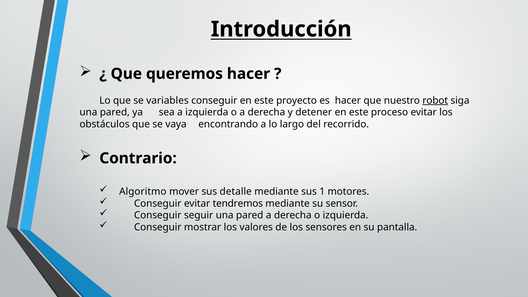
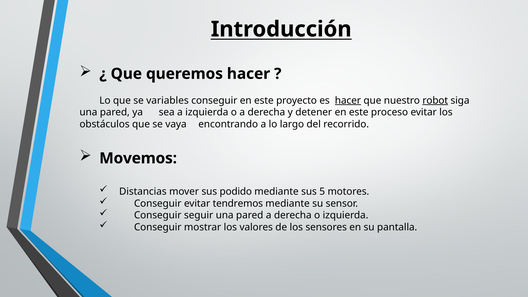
hacer at (348, 100) underline: none -> present
Contrario: Contrario -> Movemos
Algoritmo: Algoritmo -> Distancias
detalle: detalle -> podido
1: 1 -> 5
